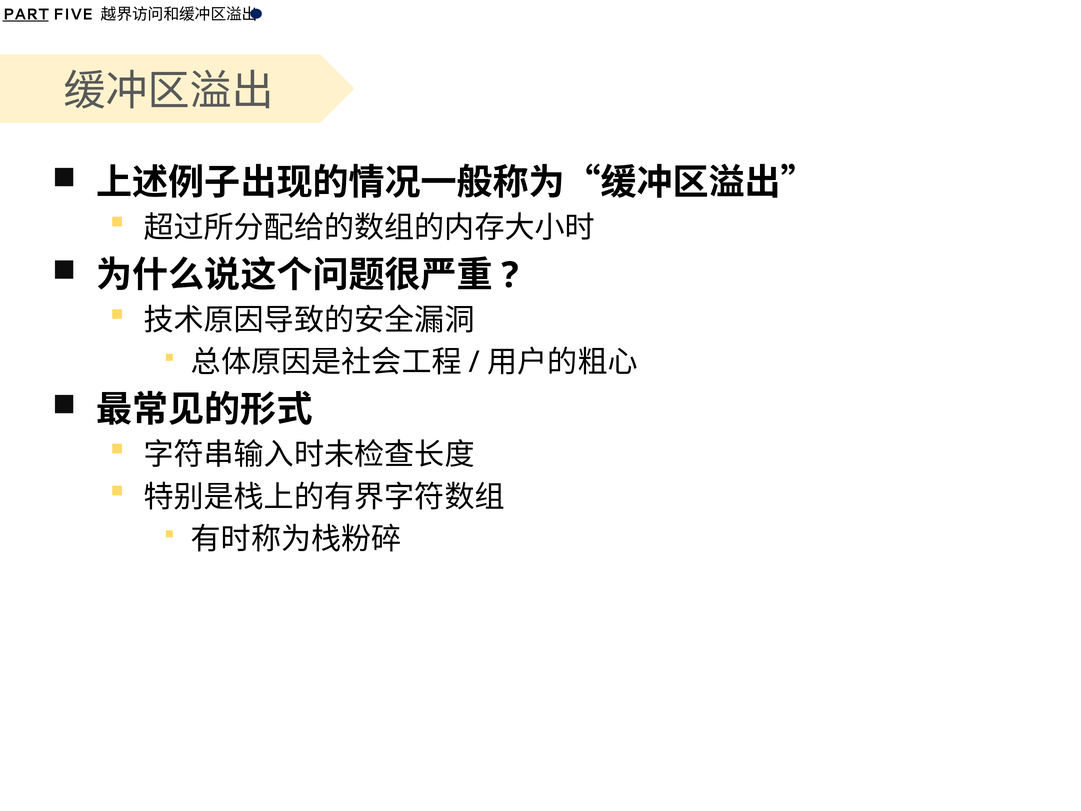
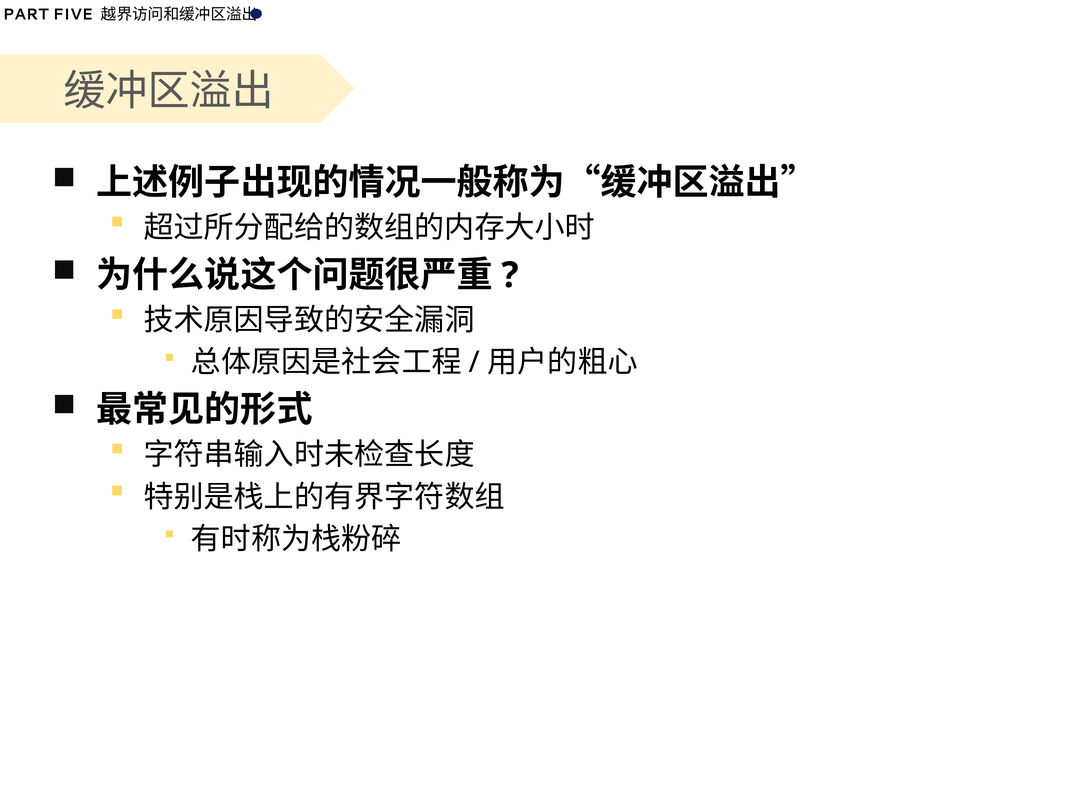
PART underline: present -> none
